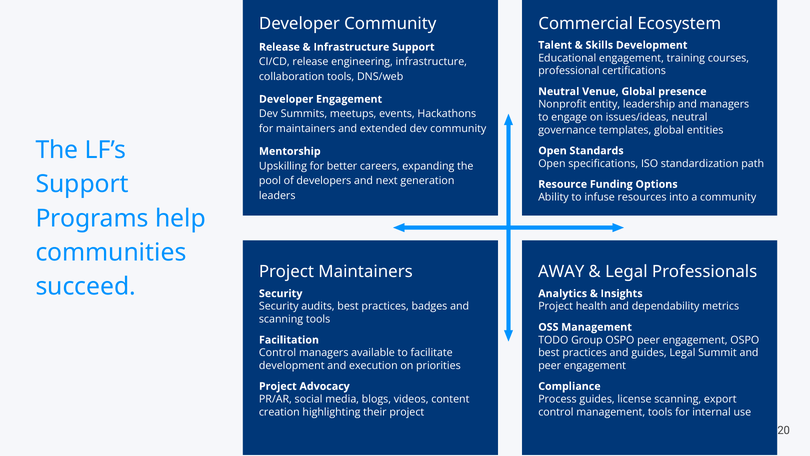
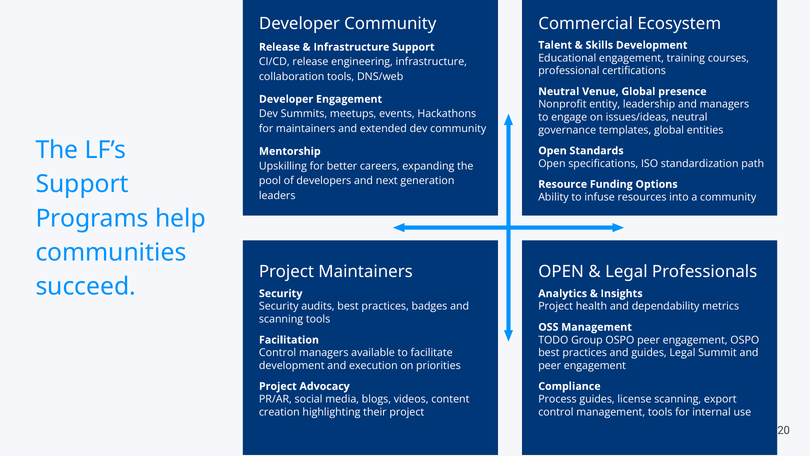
AWAY at (561, 272): AWAY -> OPEN
